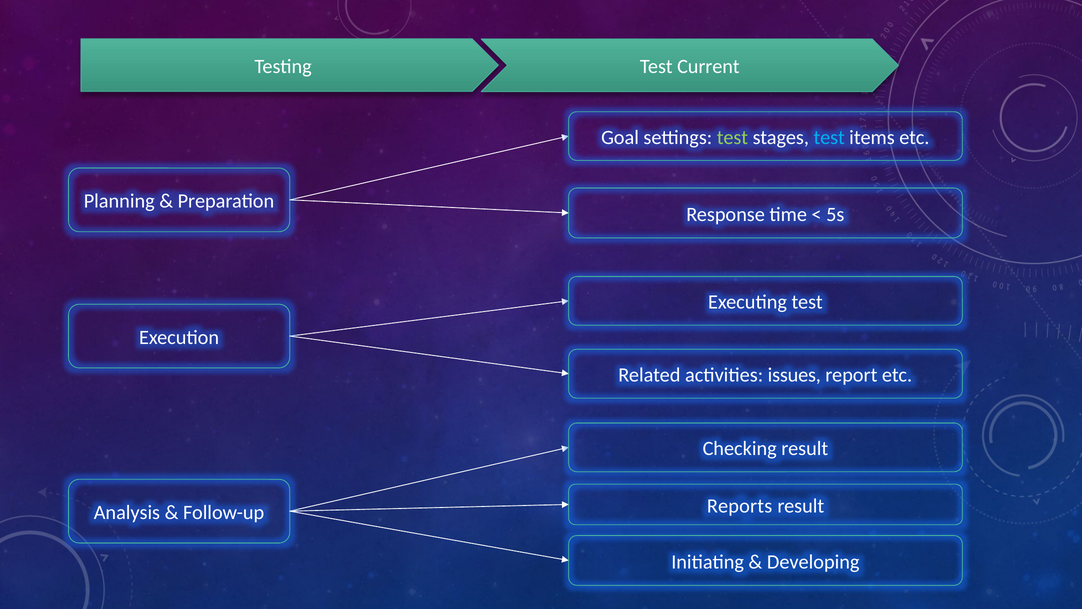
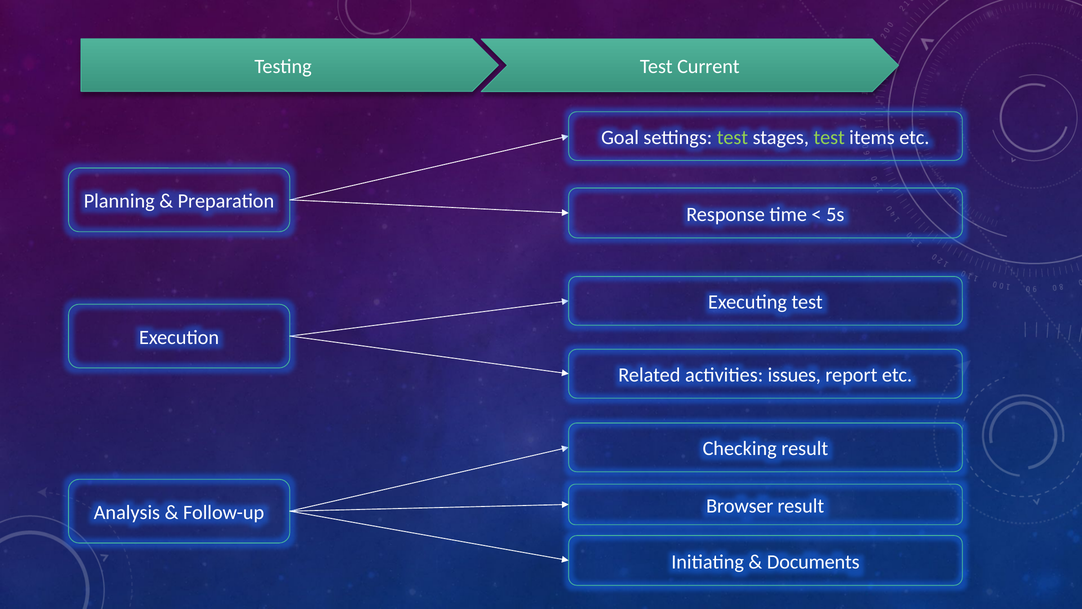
test at (829, 137) colour: light blue -> light green
Reports: Reports -> Browser
Developing: Developing -> Documents
